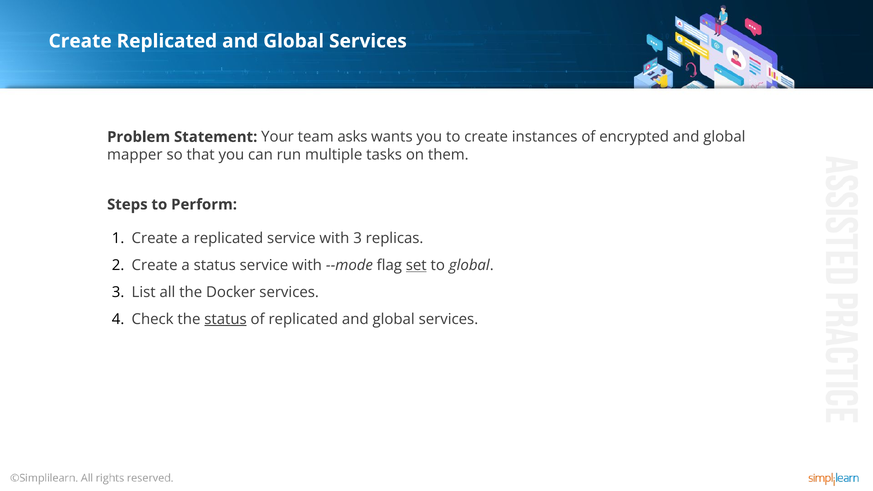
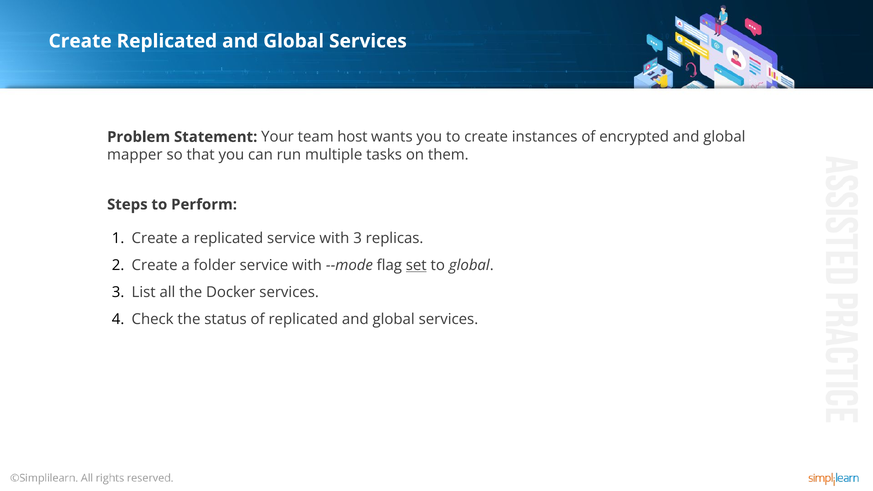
asks: asks -> host
a status: status -> folder
status at (226, 319) underline: present -> none
